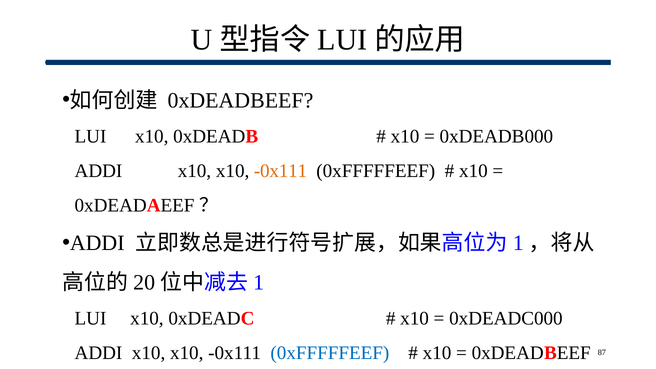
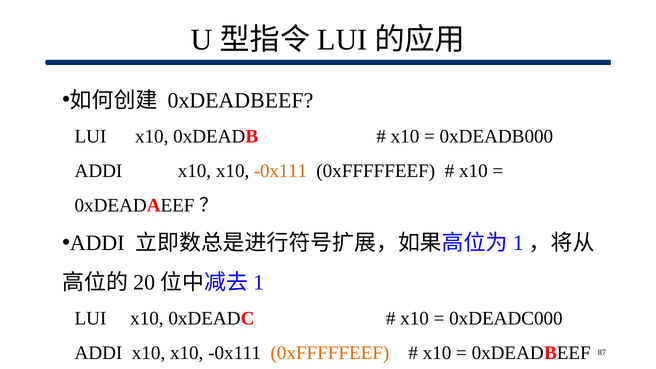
0xFFFFFEEF at (330, 353) colour: blue -> orange
